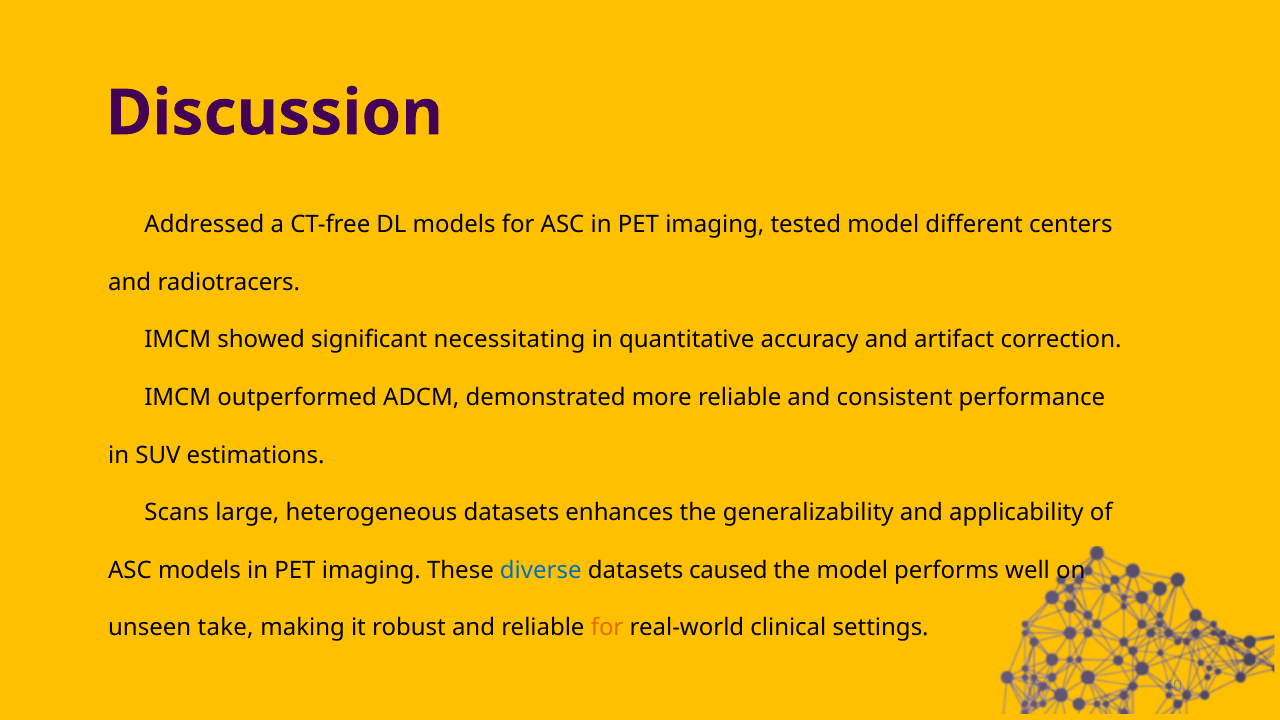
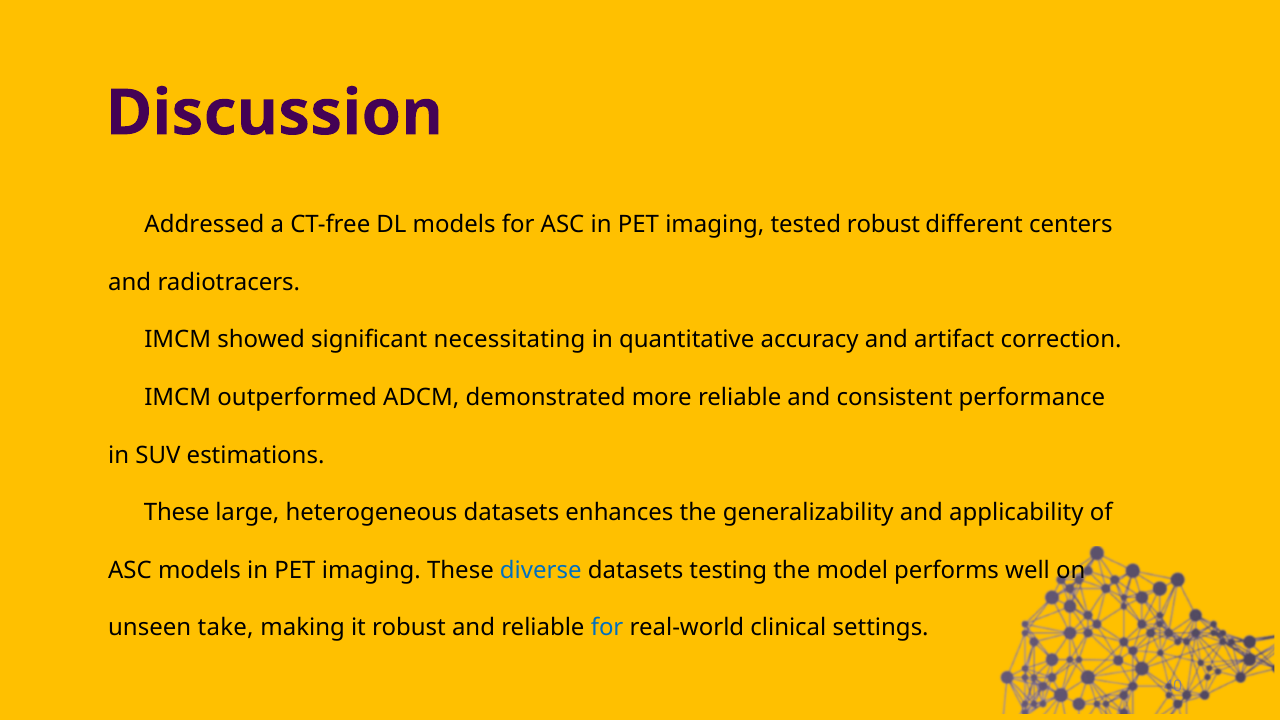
tested model: model -> robust
Scans at (177, 513): Scans -> These
caused: caused -> testing
for at (607, 628) colour: orange -> blue
